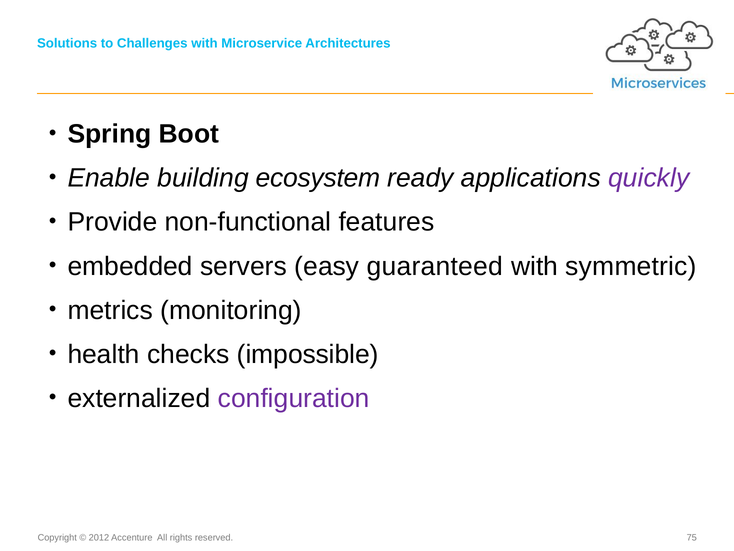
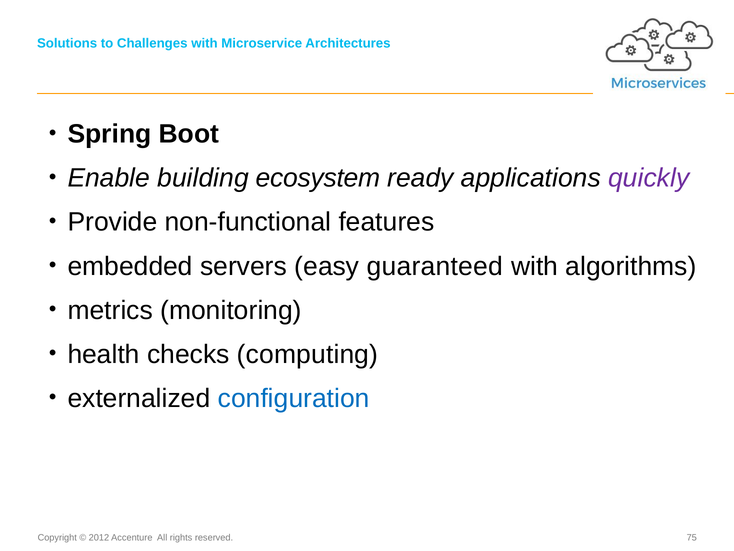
symmetric: symmetric -> algorithms
impossible: impossible -> computing
configuration colour: purple -> blue
